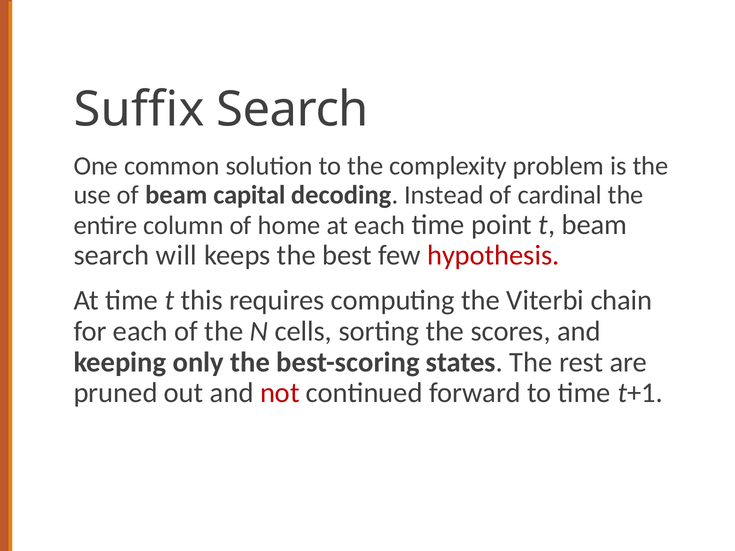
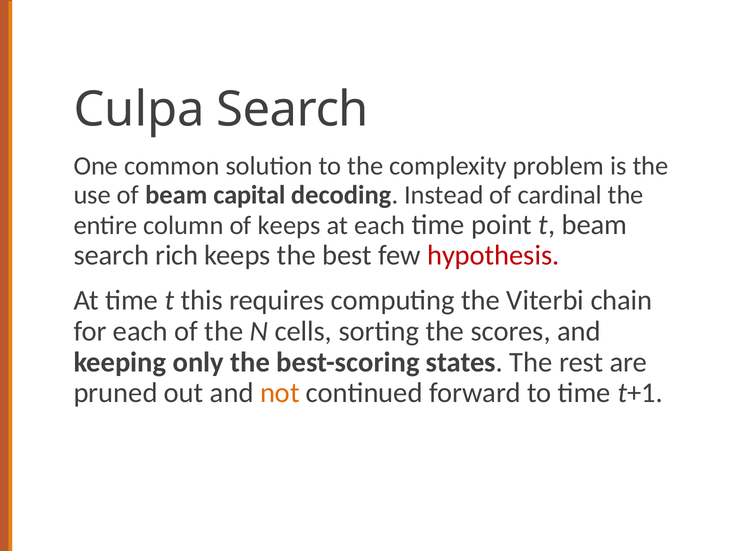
Suffix: Suffix -> Culpa
of home: home -> keeps
will: will -> rich
not colour: red -> orange
